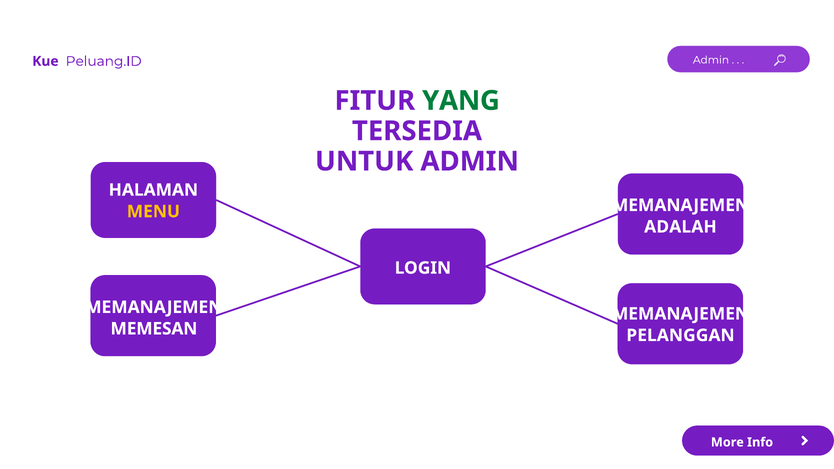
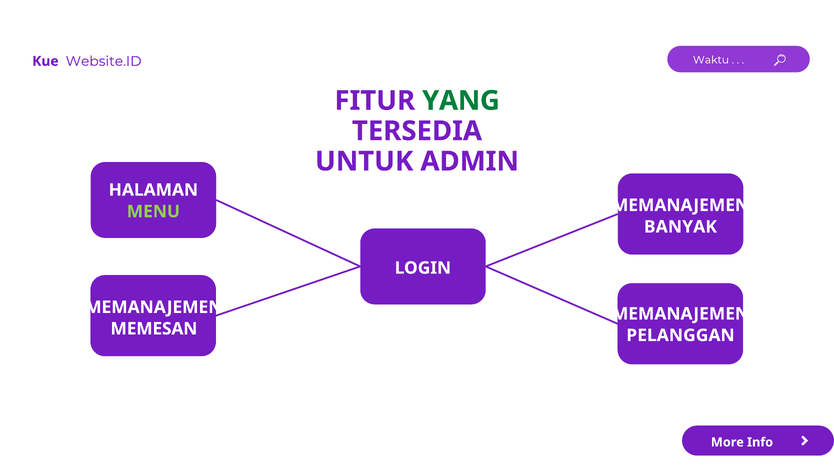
Admin at (711, 60): Admin -> Waktu
Peluang.ID: Peluang.ID -> Website.ID
MENU colour: yellow -> light green
ADALAH: ADALAH -> BANYAK
